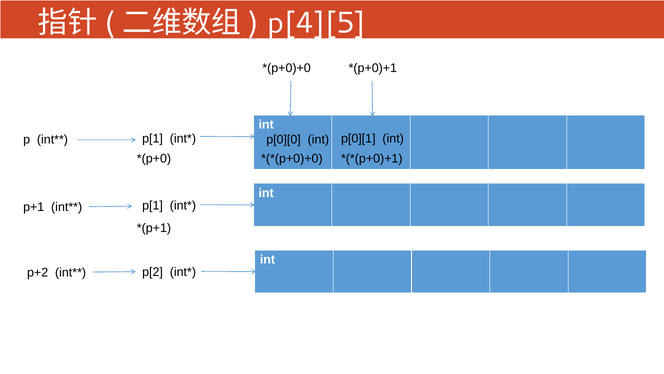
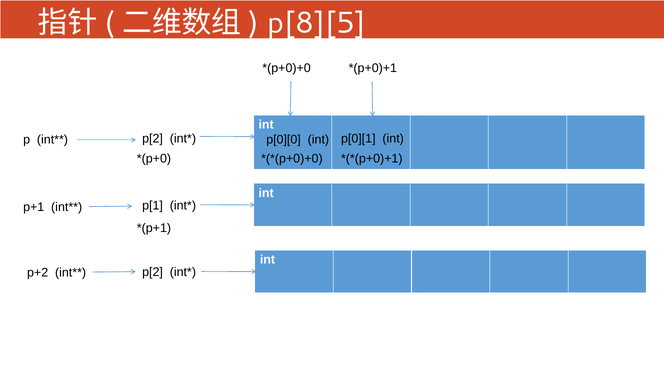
p[4][5: p[4][5 -> p[8][5
p[1 at (153, 139): p[1 -> p[2
